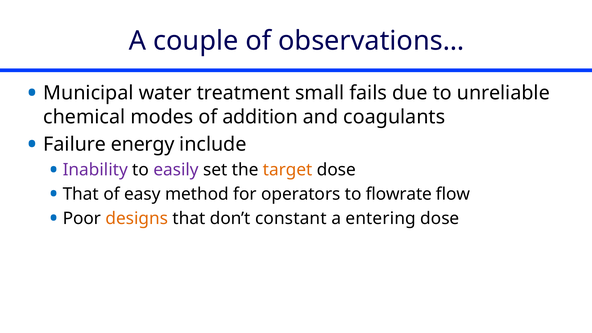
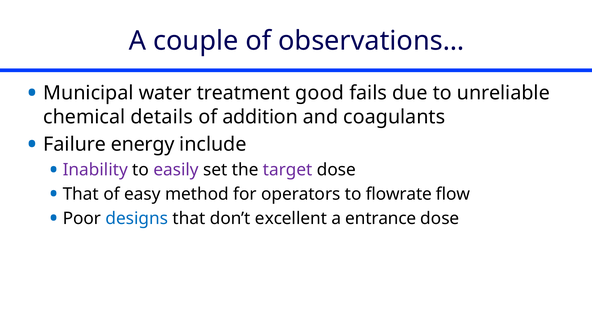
small: small -> good
modes: modes -> details
target colour: orange -> purple
designs colour: orange -> blue
constant: constant -> excellent
entering: entering -> entrance
